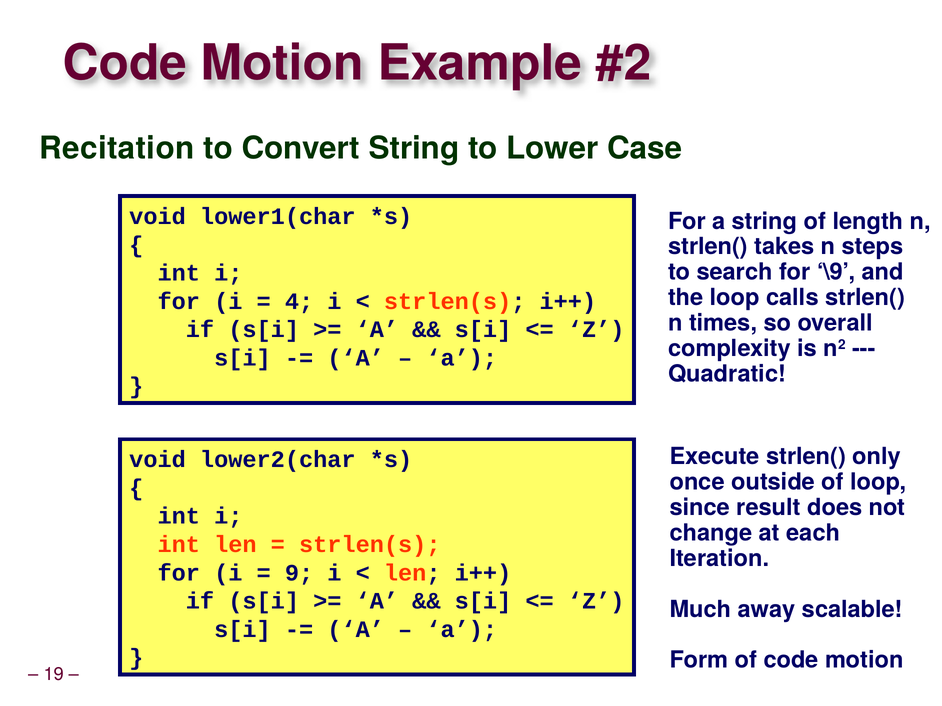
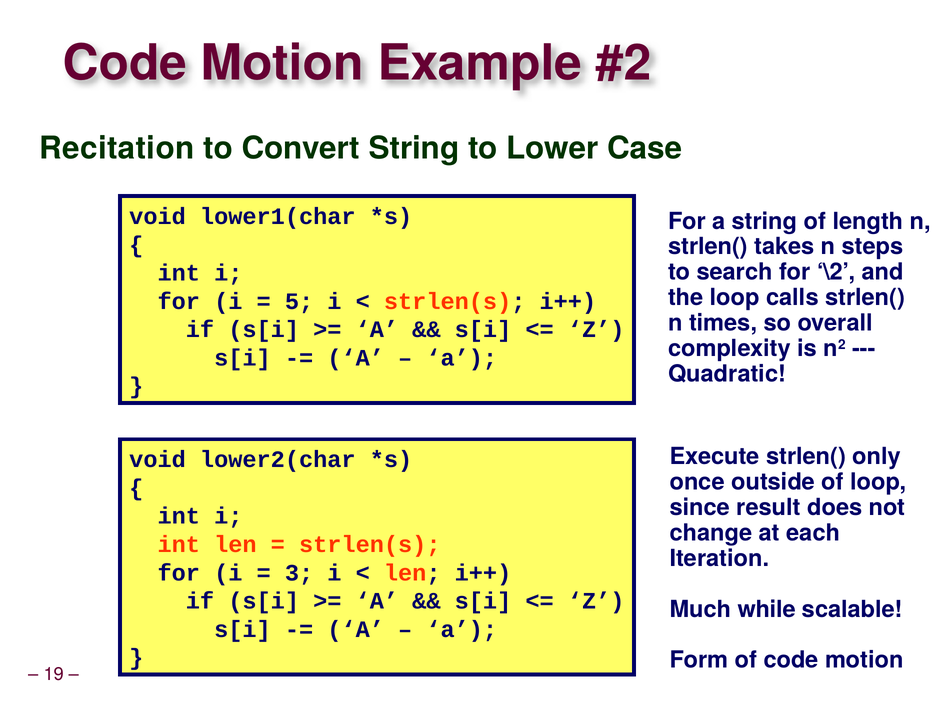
\9: \9 -> \2
4: 4 -> 5
9: 9 -> 3
away: away -> while
